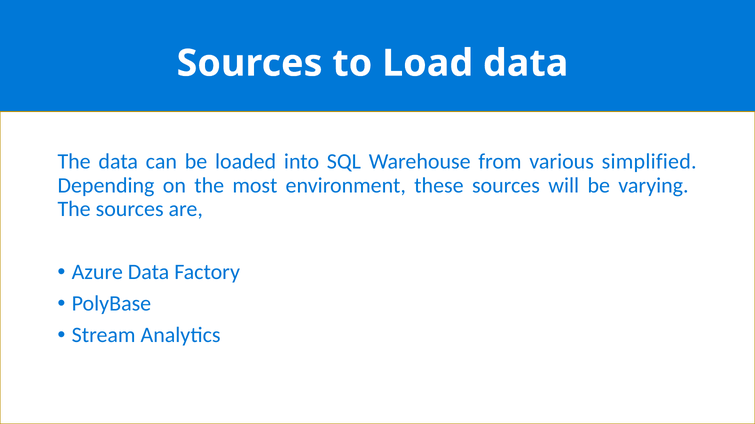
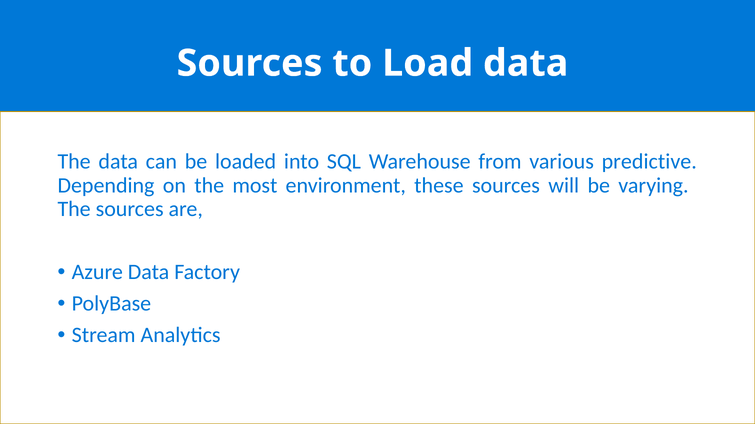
simplified: simplified -> predictive
